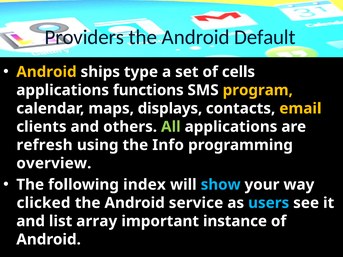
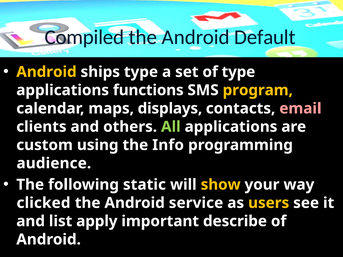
Providers: Providers -> Compiled
of cells: cells -> type
email colour: yellow -> pink
refresh: refresh -> custom
overview: overview -> audience
index: index -> static
show colour: light blue -> yellow
users colour: light blue -> yellow
array: array -> apply
instance: instance -> describe
